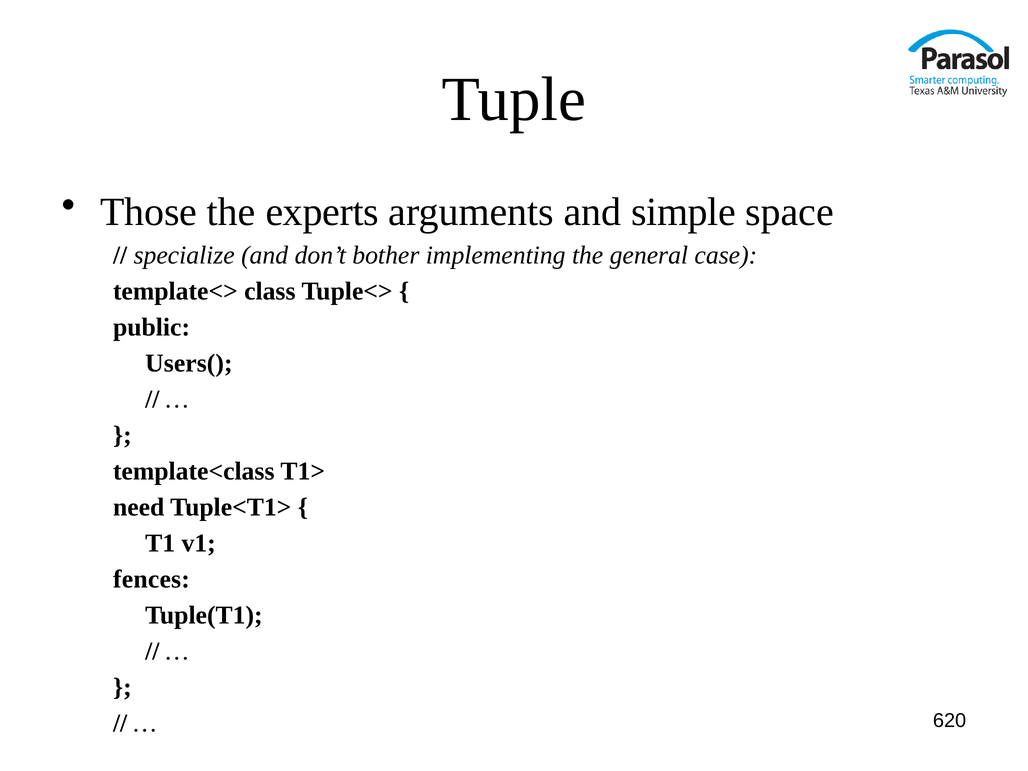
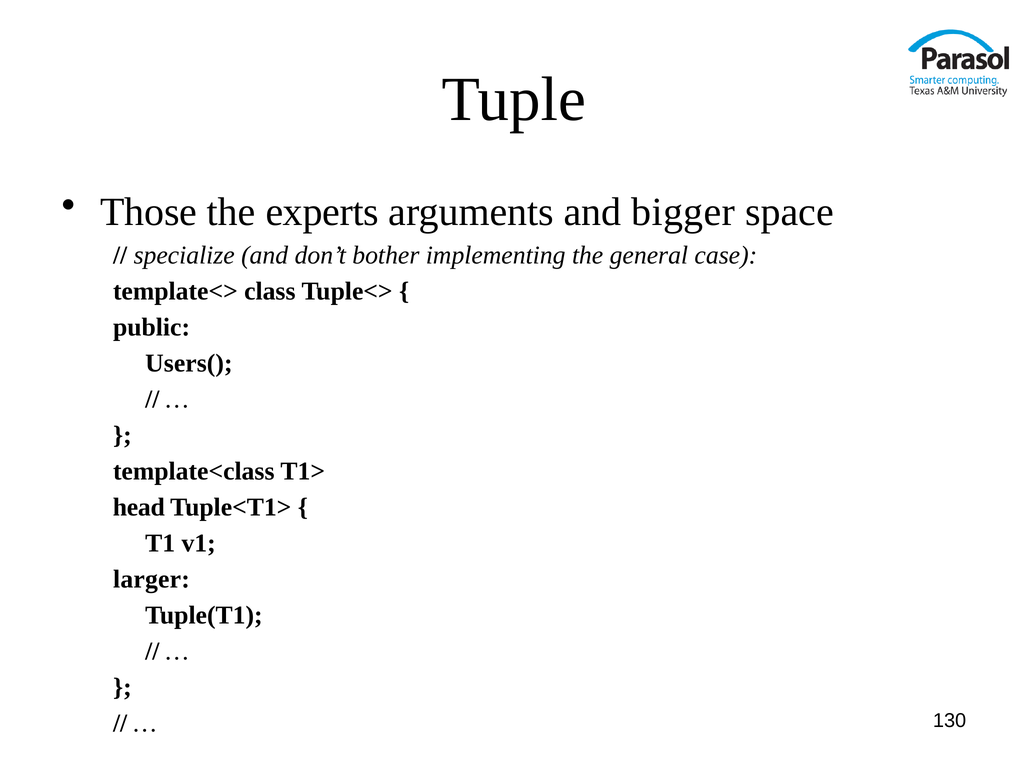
simple: simple -> bigger
need: need -> head
fences: fences -> larger
620: 620 -> 130
